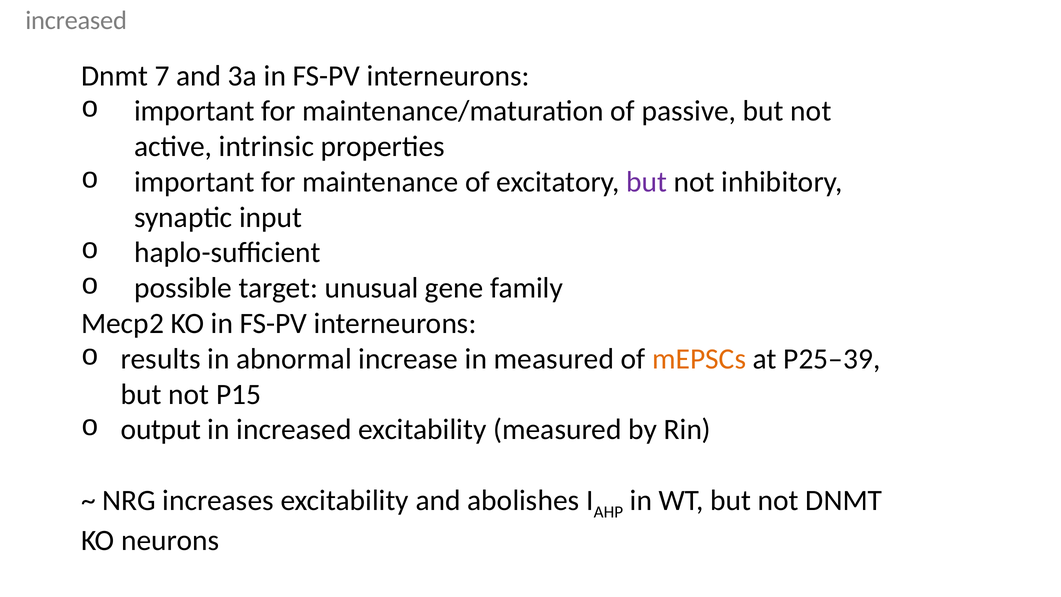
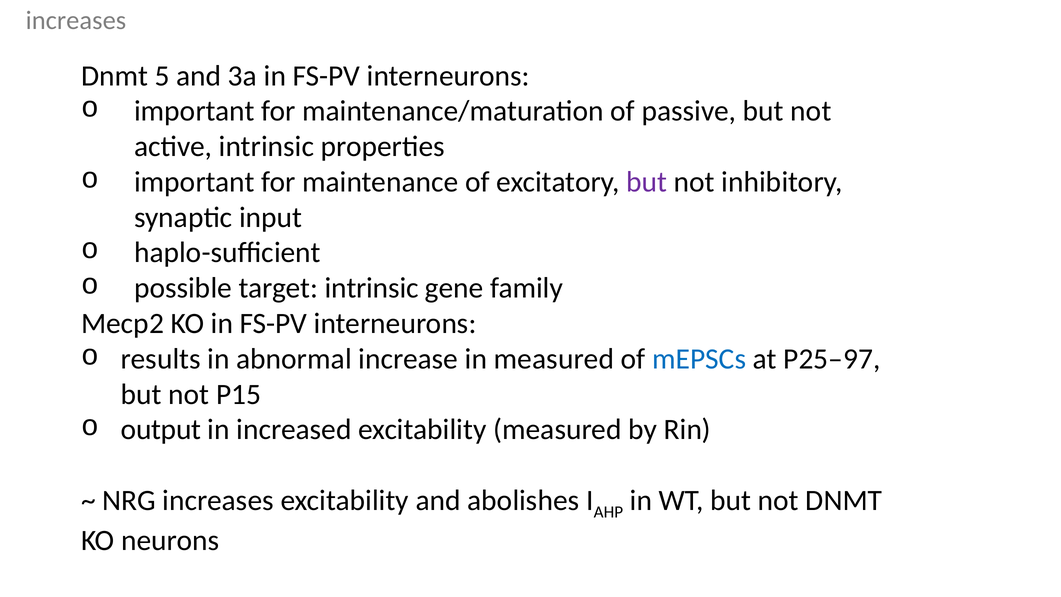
increased at (76, 21): increased -> increases
7: 7 -> 5
target unusual: unusual -> intrinsic
mEPSCs colour: orange -> blue
P25–39: P25–39 -> P25–97
